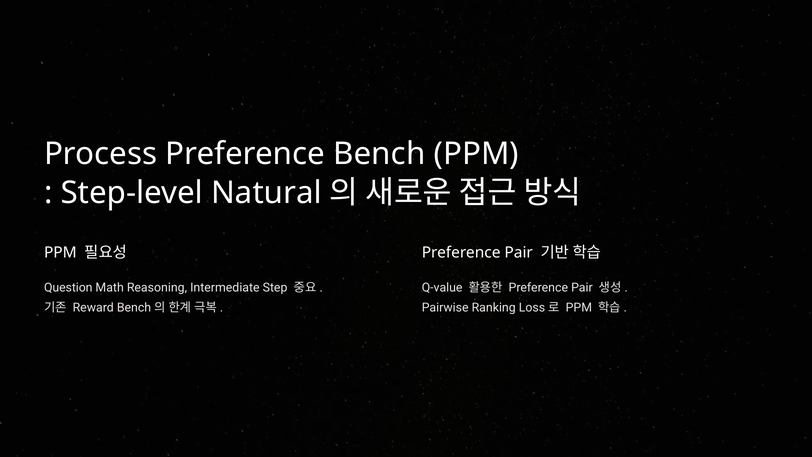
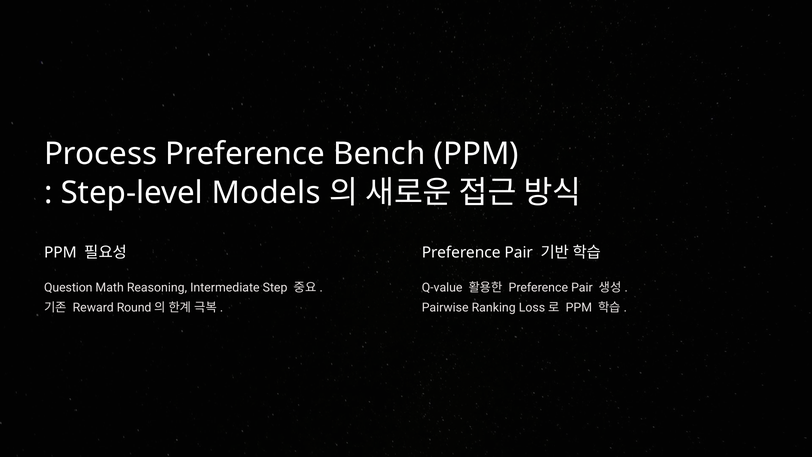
Natural: Natural -> Models
Reward Bench: Bench -> Round
